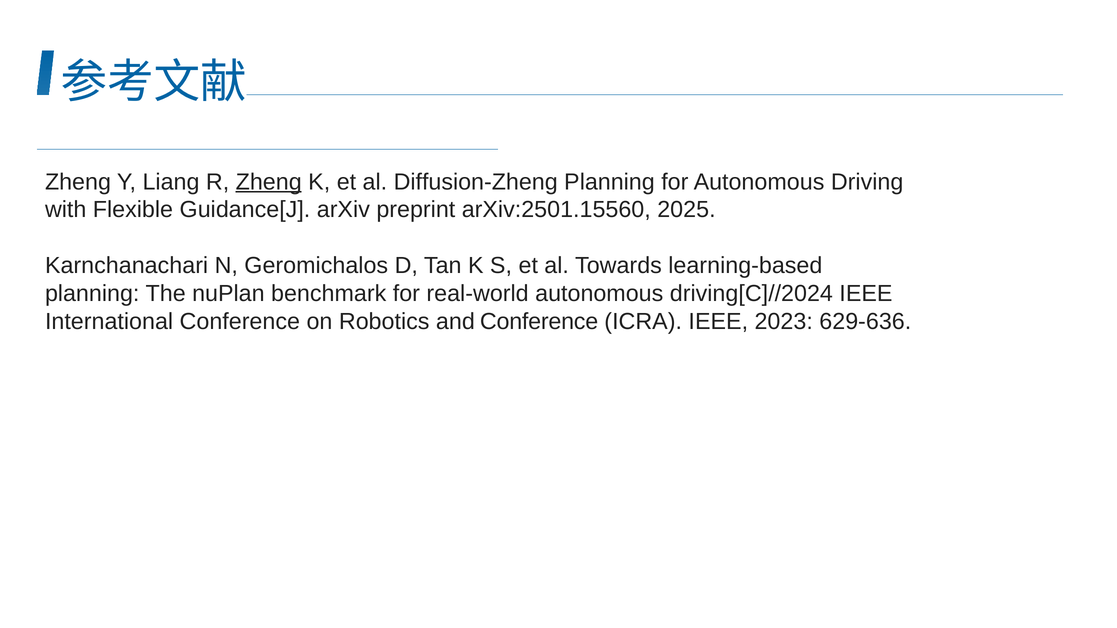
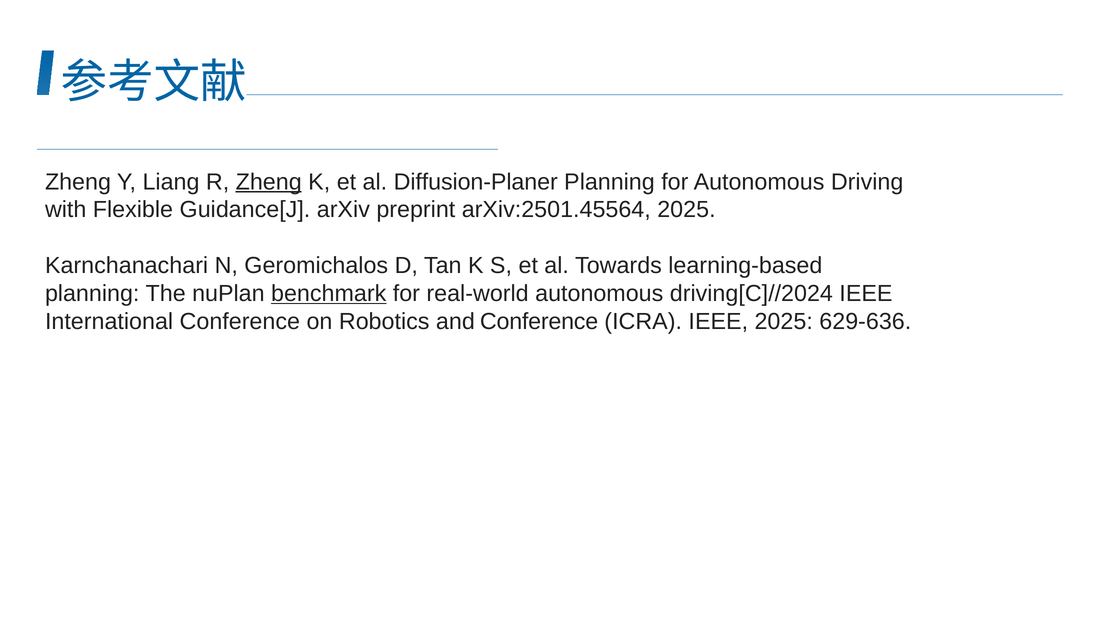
Diffusion-Zheng: Diffusion-Zheng -> Diffusion-Planer
arXiv:2501.15560: arXiv:2501.15560 -> arXiv:2501.45564
benchmark underline: none -> present
IEEE 2023: 2023 -> 2025
